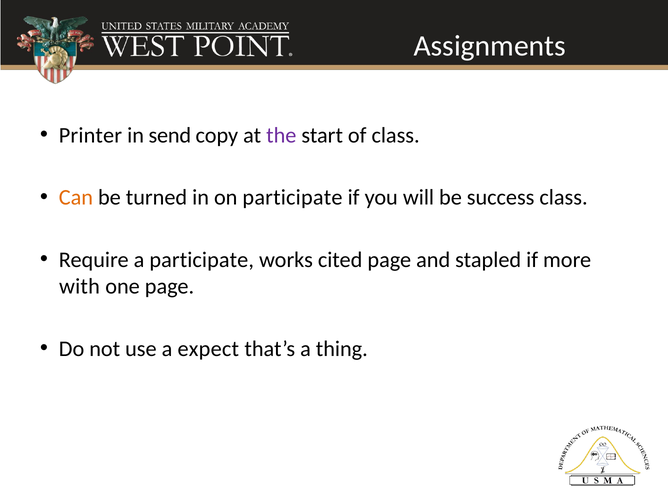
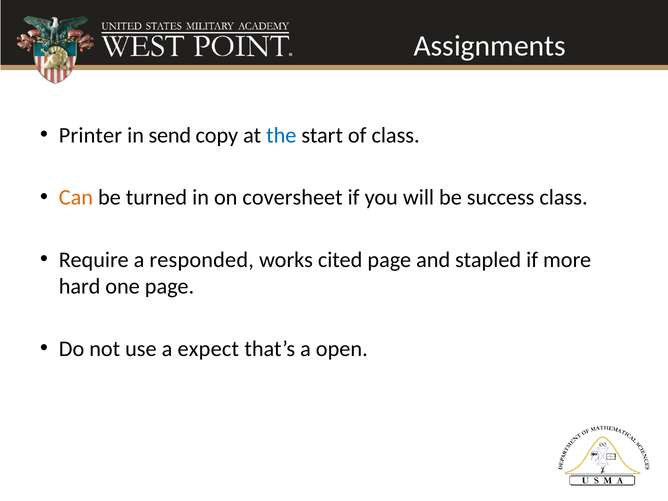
the colour: purple -> blue
on participate: participate -> coversheet
a participate: participate -> responded
with: with -> hard
thing: thing -> open
